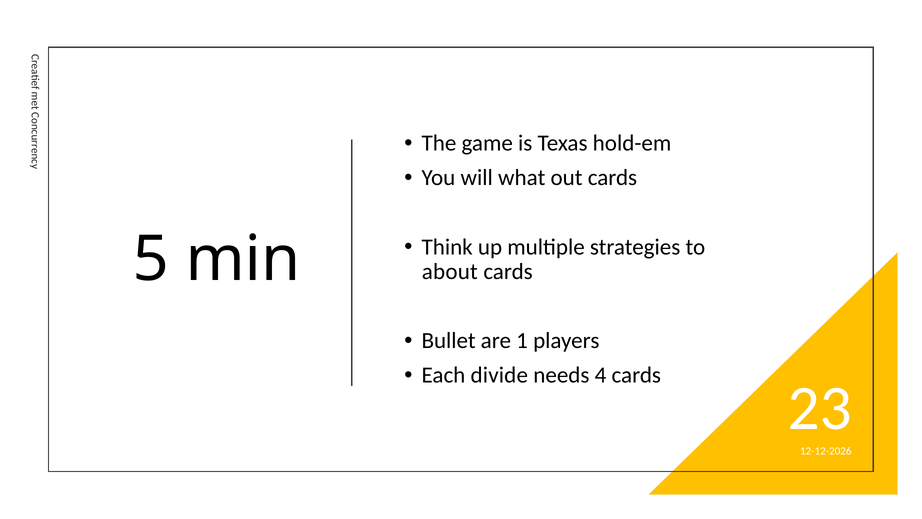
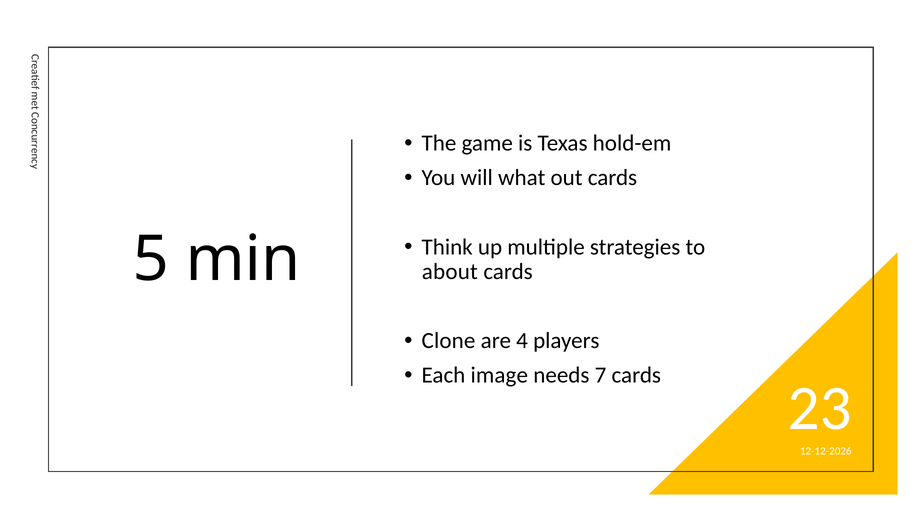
Bullet: Bullet -> Clone
1: 1 -> 4
divide: divide -> image
4: 4 -> 7
